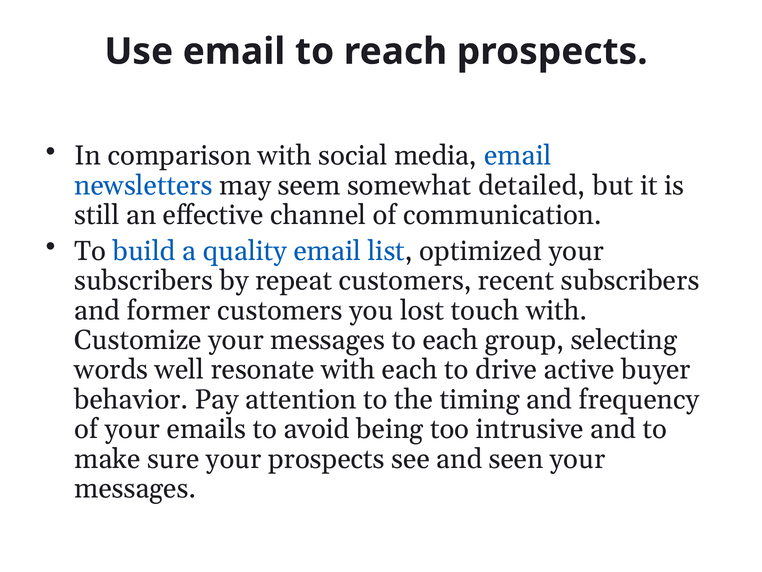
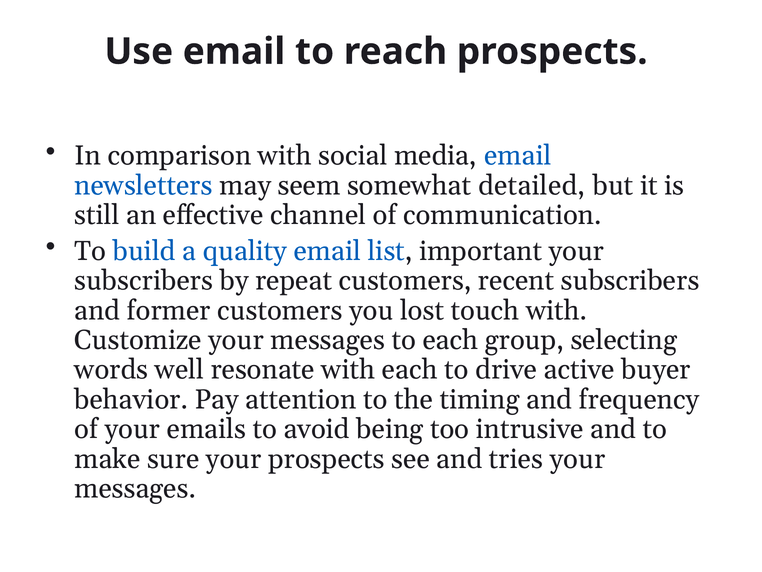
optimized: optimized -> important
seen: seen -> tries
